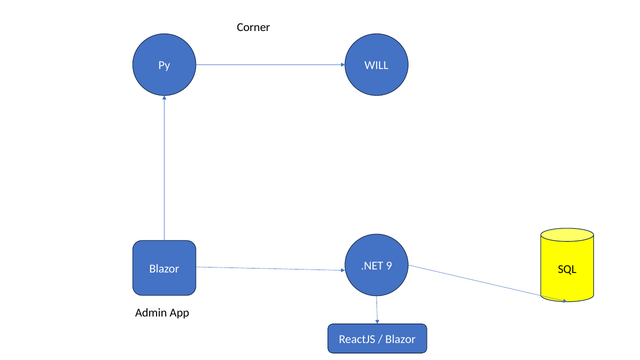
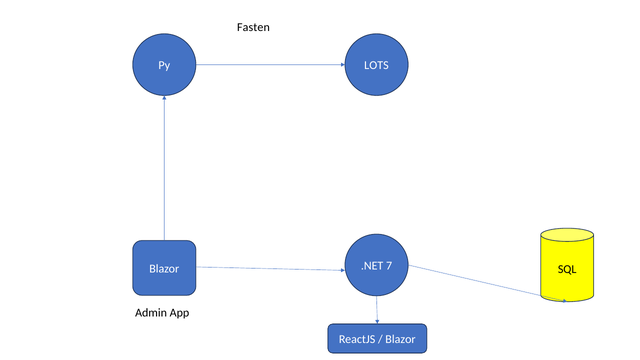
Corner: Corner -> Fasten
WILL: WILL -> LOTS
9: 9 -> 7
